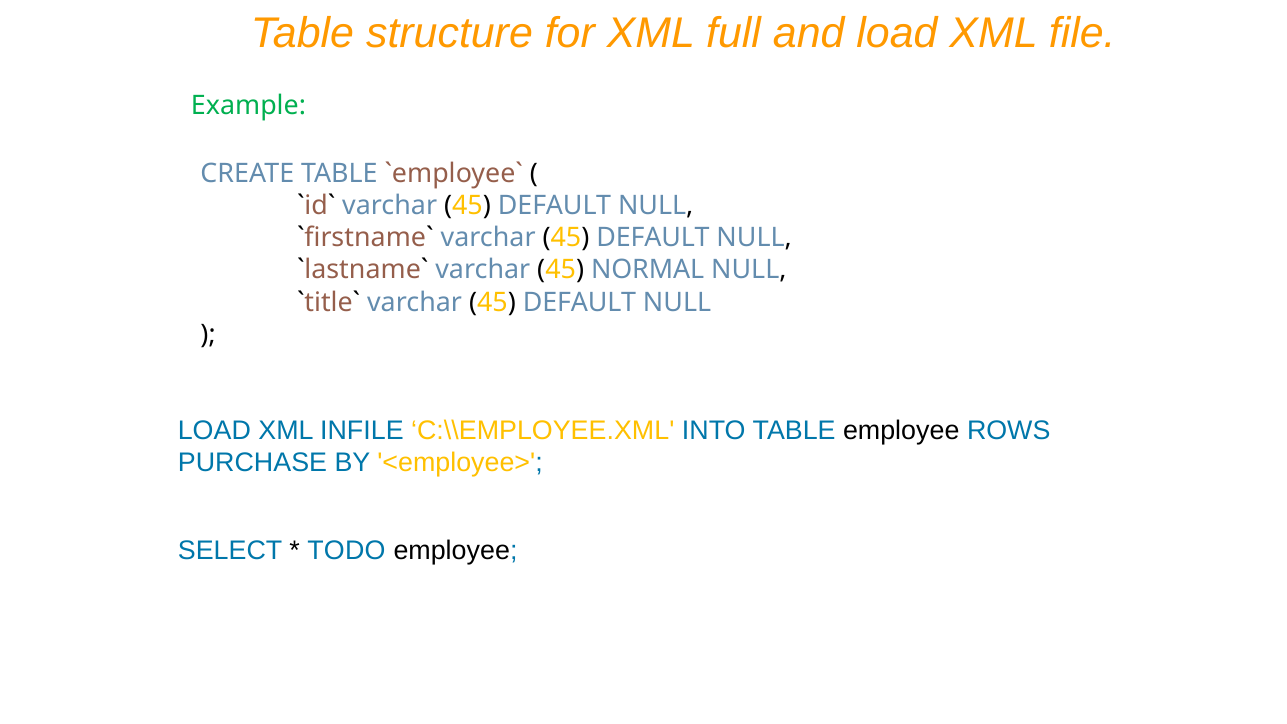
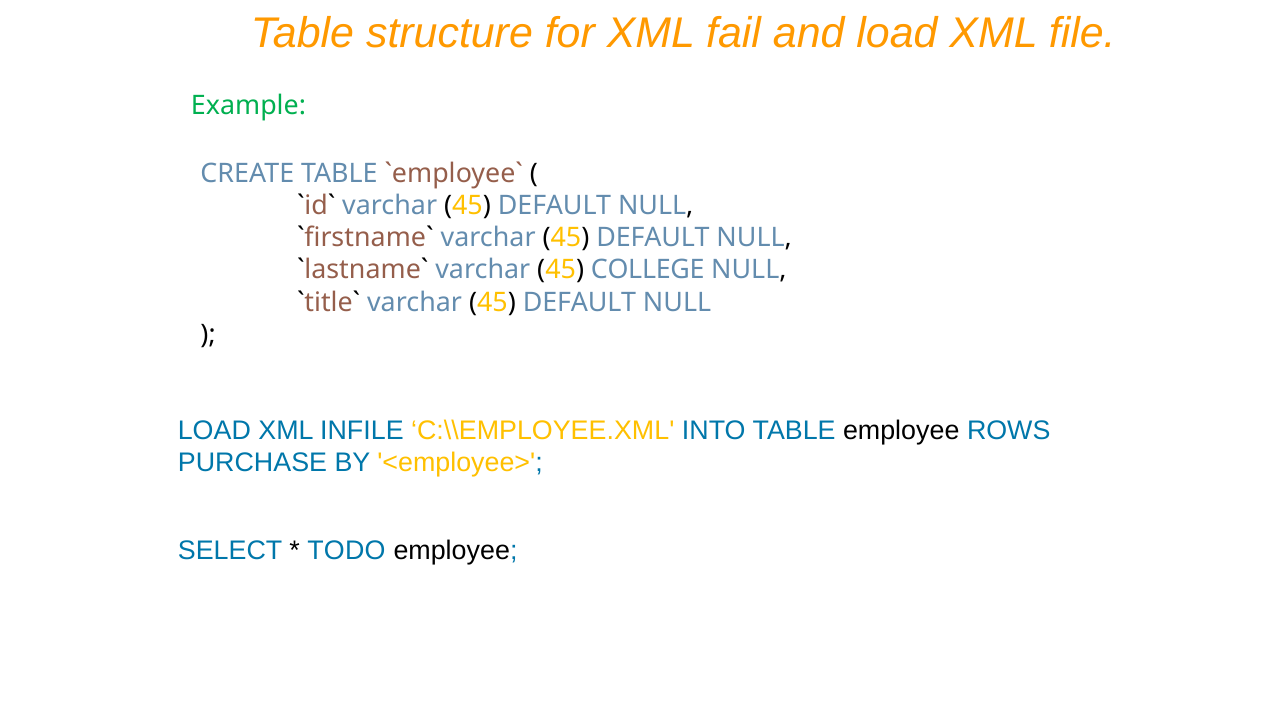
full: full -> fail
NORMAL: NORMAL -> COLLEGE
